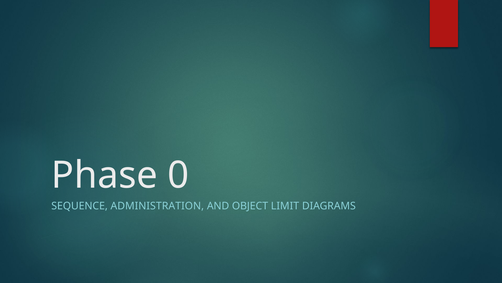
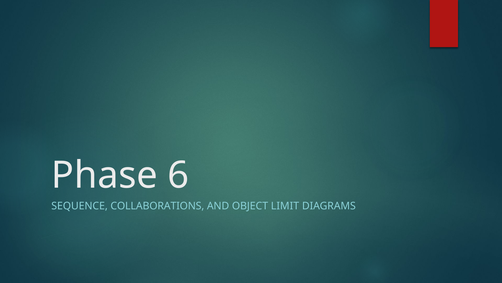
0: 0 -> 6
ADMINISTRATION: ADMINISTRATION -> COLLABORATIONS
